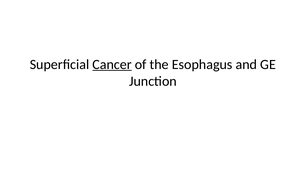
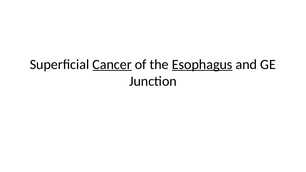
Esophagus underline: none -> present
